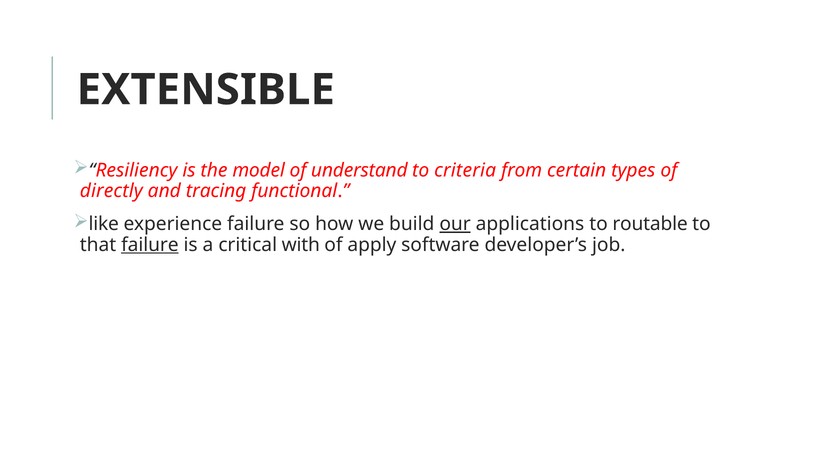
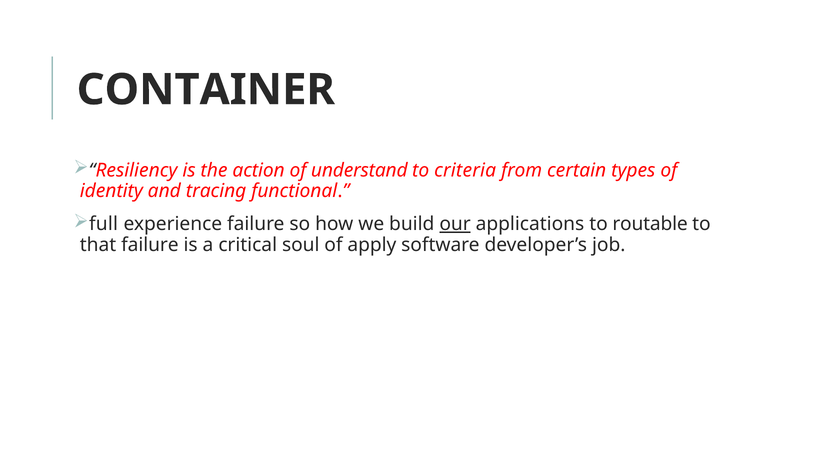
EXTENSIBLE: EXTENSIBLE -> CONTAINER
model: model -> action
directly: directly -> identity
like: like -> full
failure at (150, 245) underline: present -> none
with: with -> soul
